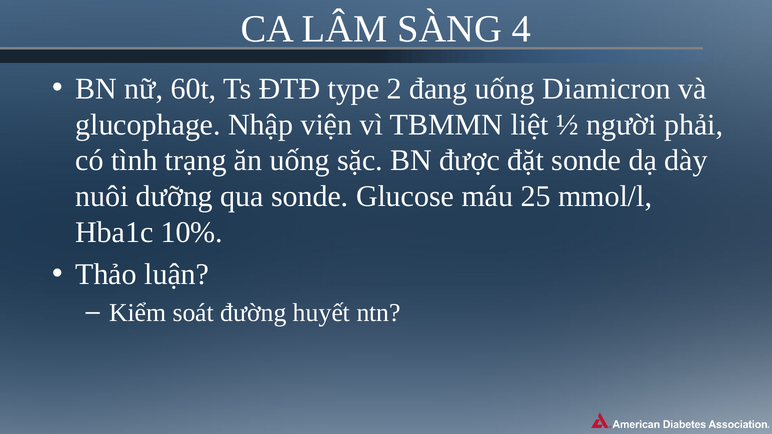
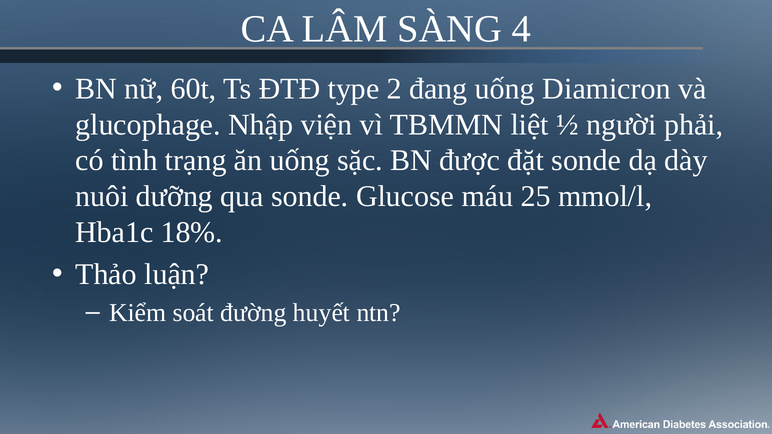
10%: 10% -> 18%
